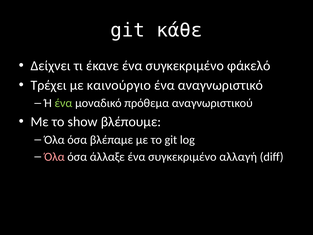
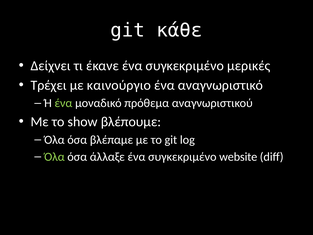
φάκελό: φάκελό -> μερικές
Όλα at (54, 157) colour: pink -> light green
αλλαγή: αλλαγή -> website
